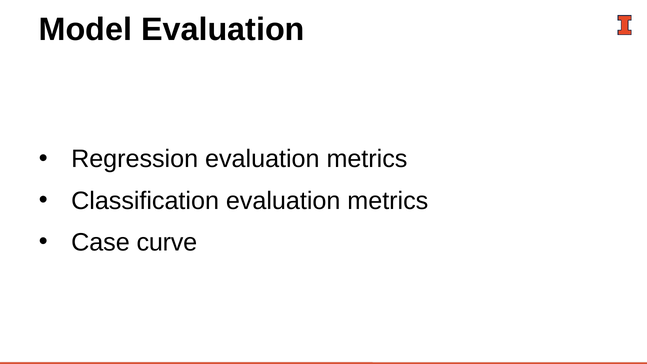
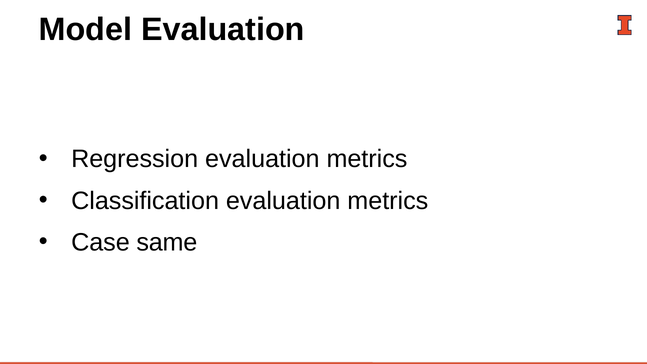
curve: curve -> same
